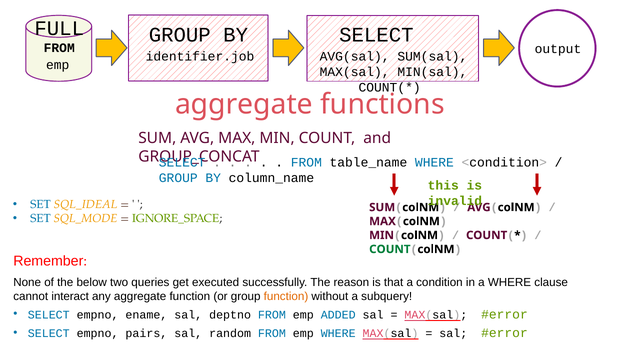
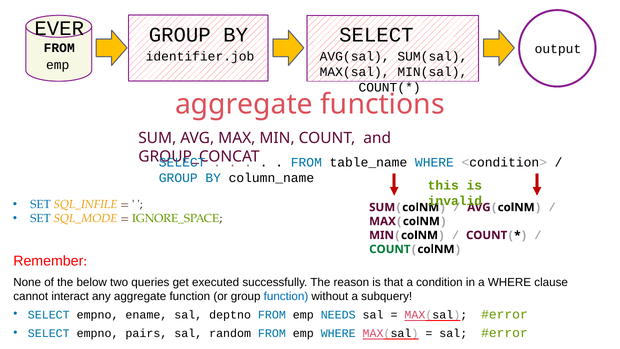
FULL: FULL -> EVER
SQL_IDEAL: SQL_IDEAL -> SQL_INFILE
function at (286, 296) colour: orange -> blue
ADDED: ADDED -> NEEDS
